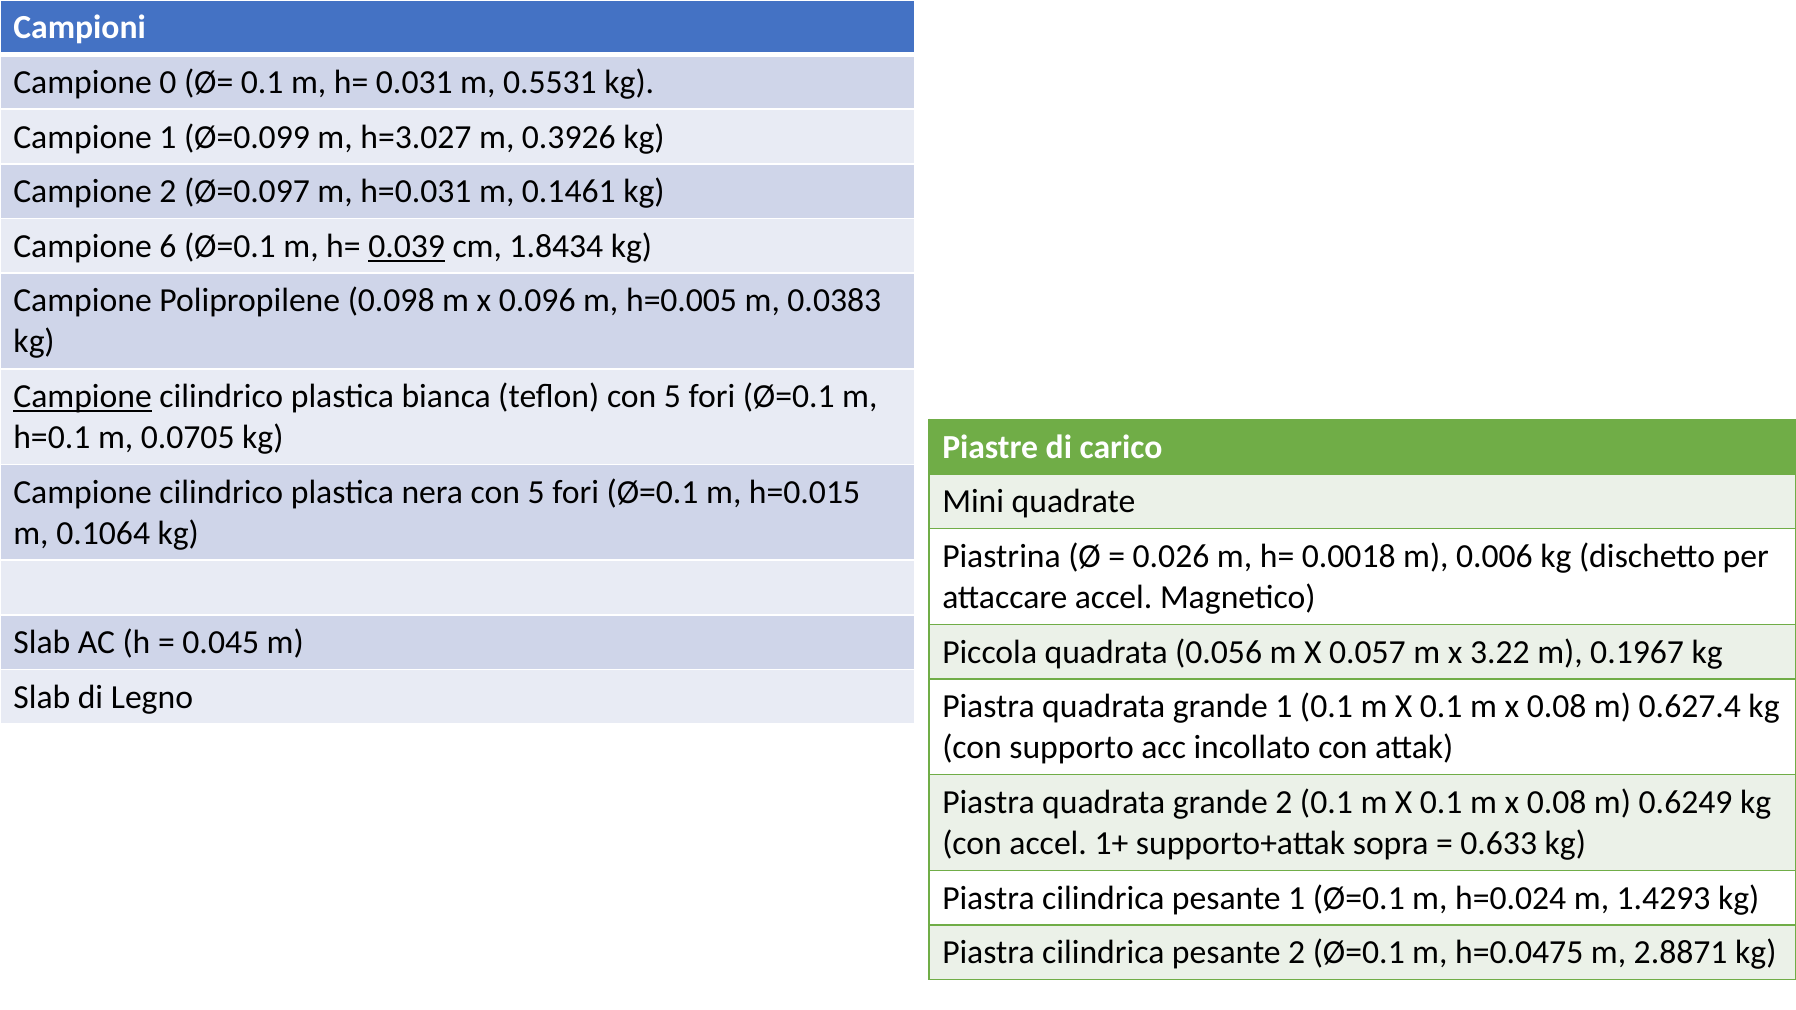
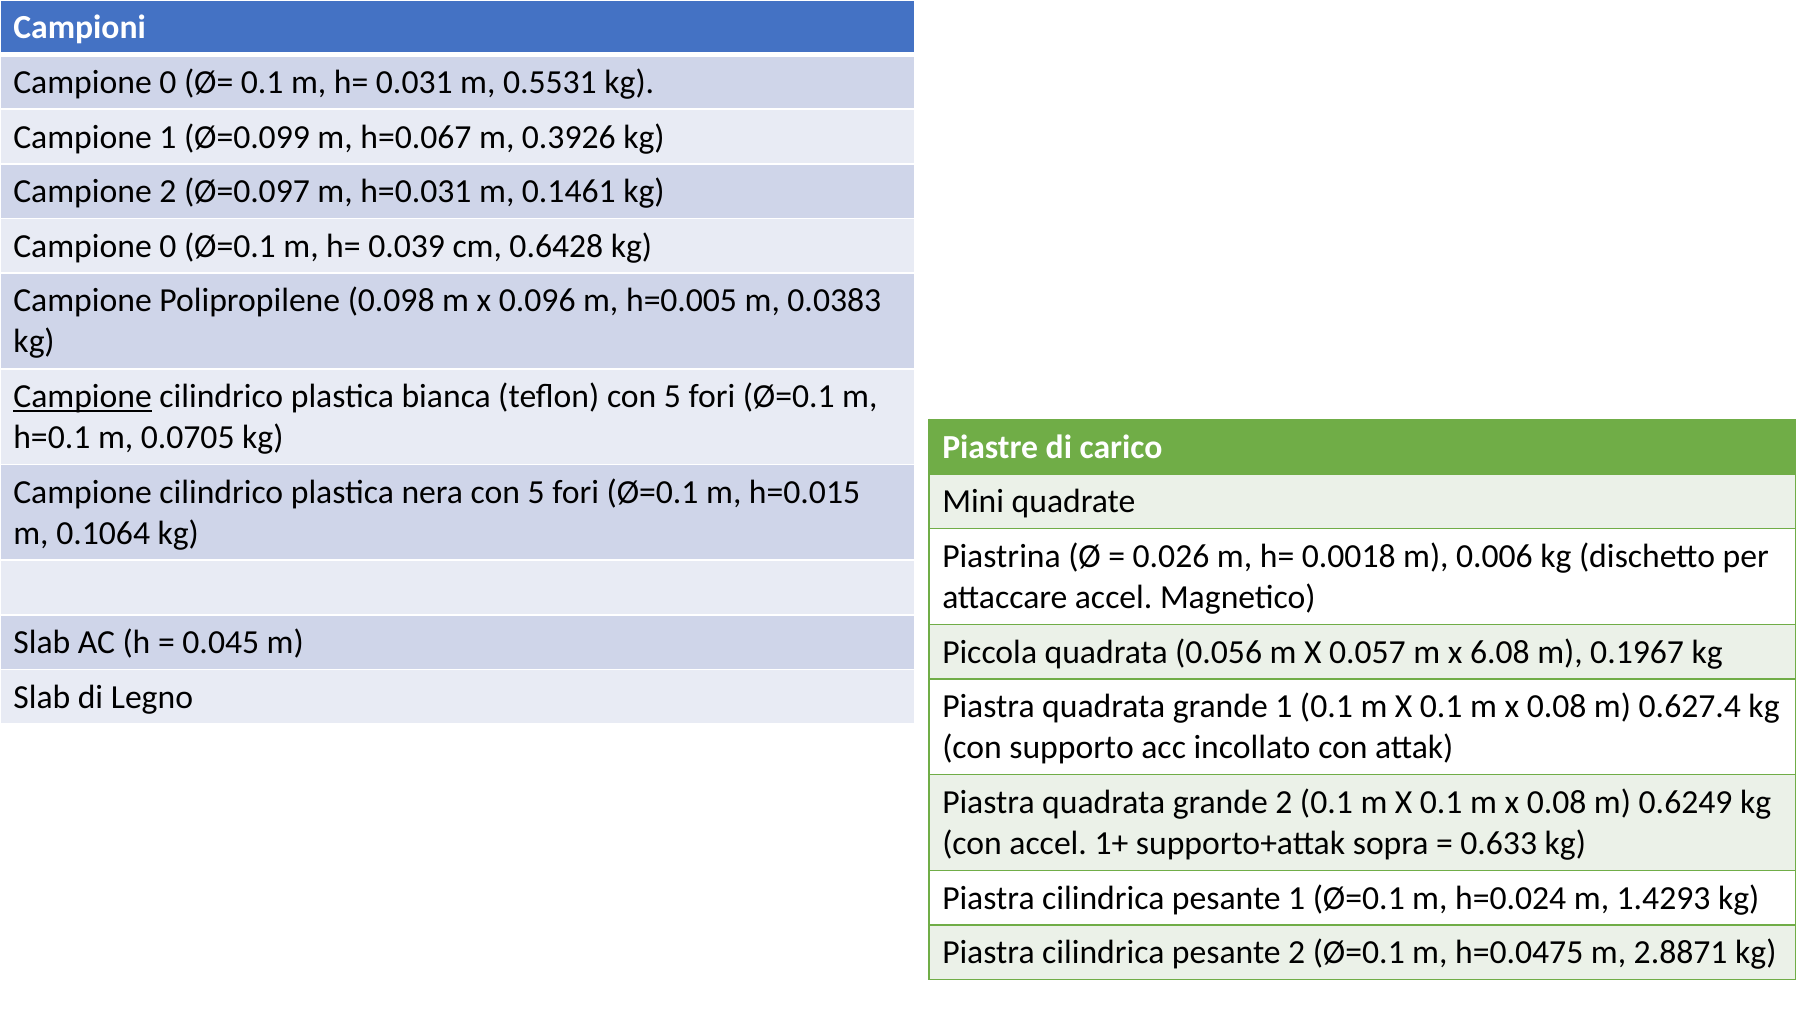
h=3.027: h=3.027 -> h=0.067
6 at (168, 246): 6 -> 0
0.039 underline: present -> none
1.8434: 1.8434 -> 0.6428
3.22: 3.22 -> 6.08
